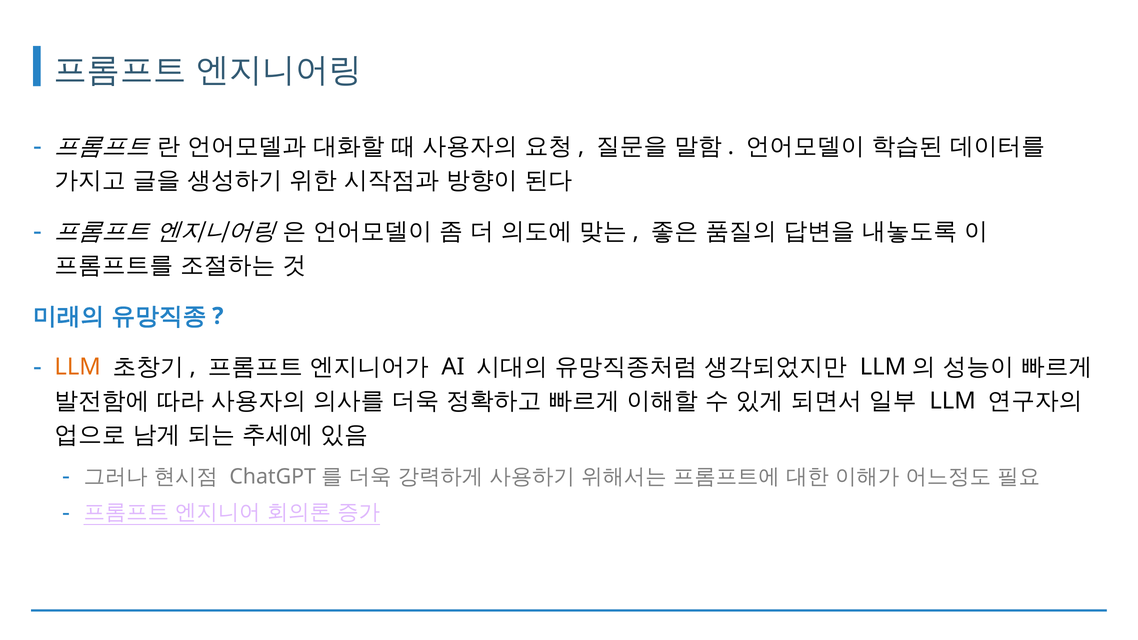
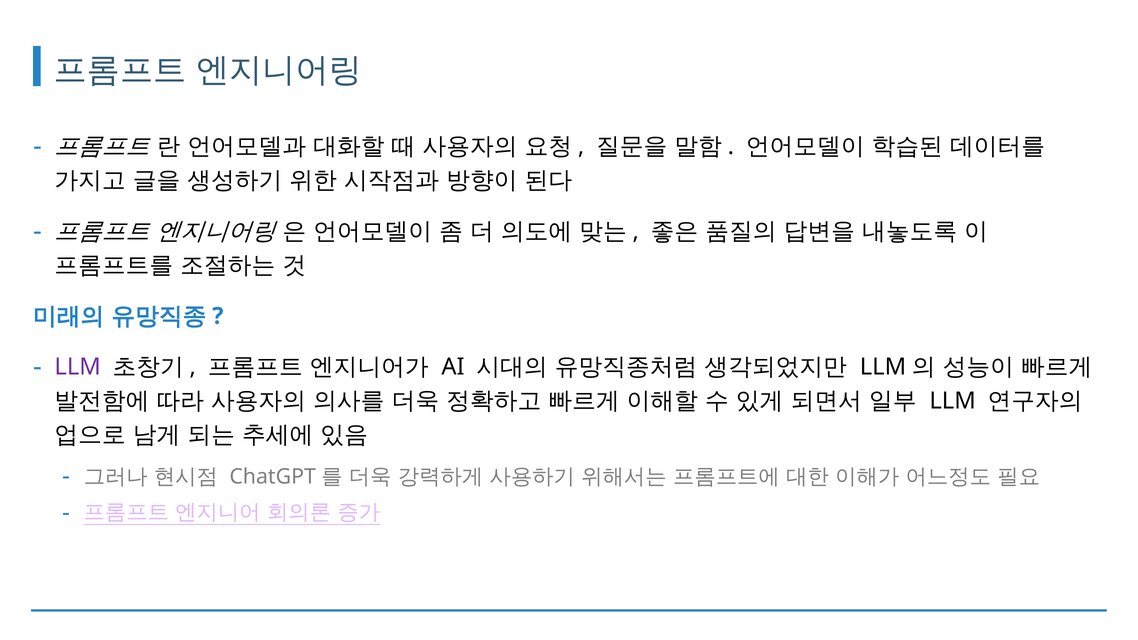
LLM at (78, 367) colour: orange -> purple
